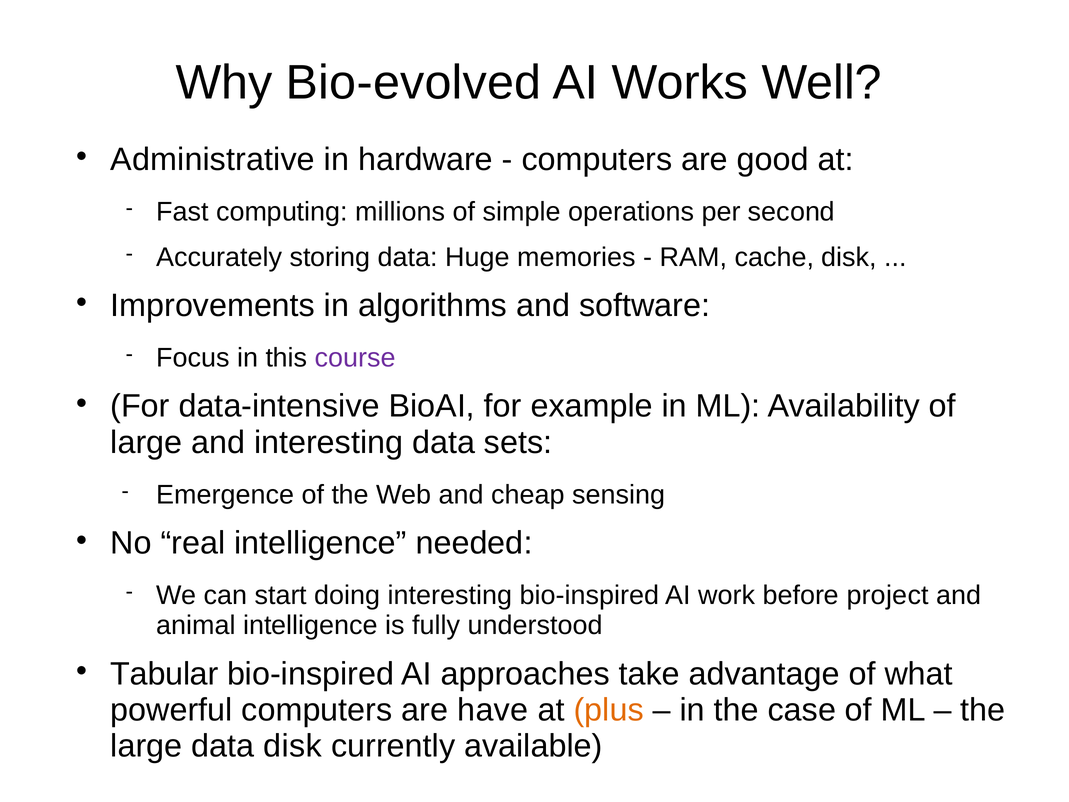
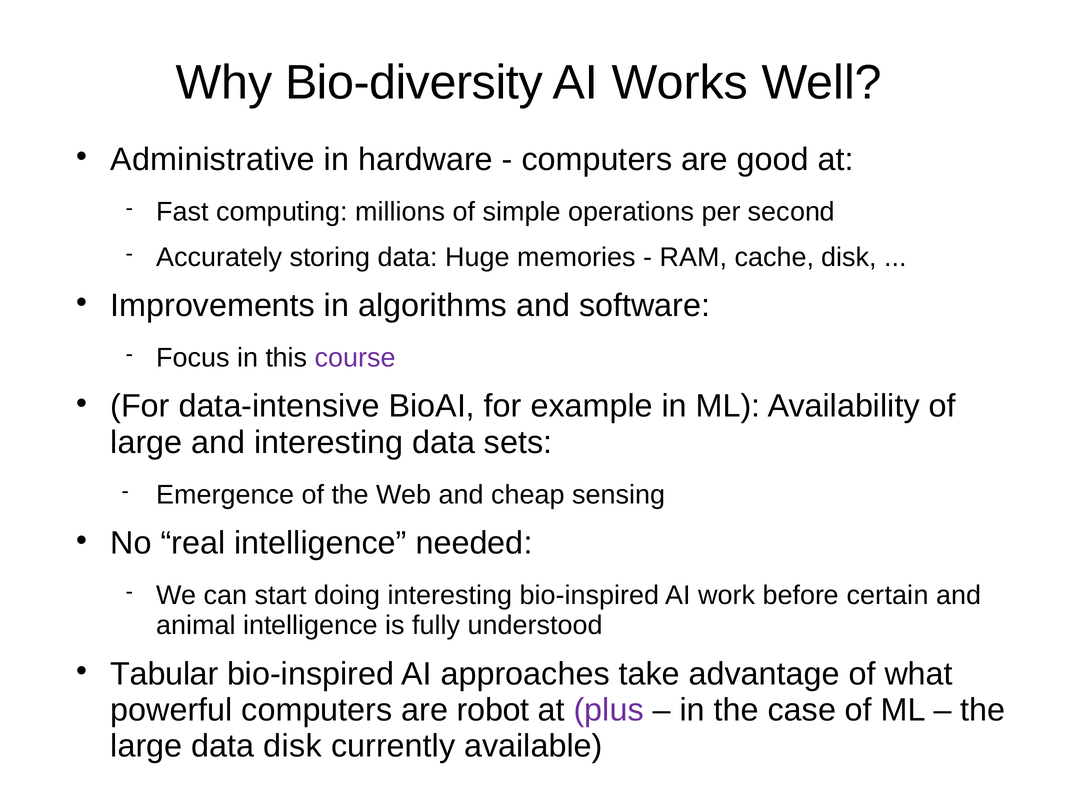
Bio-evolved: Bio-evolved -> Bio-diversity
project: project -> certain
have: have -> robot
plus colour: orange -> purple
